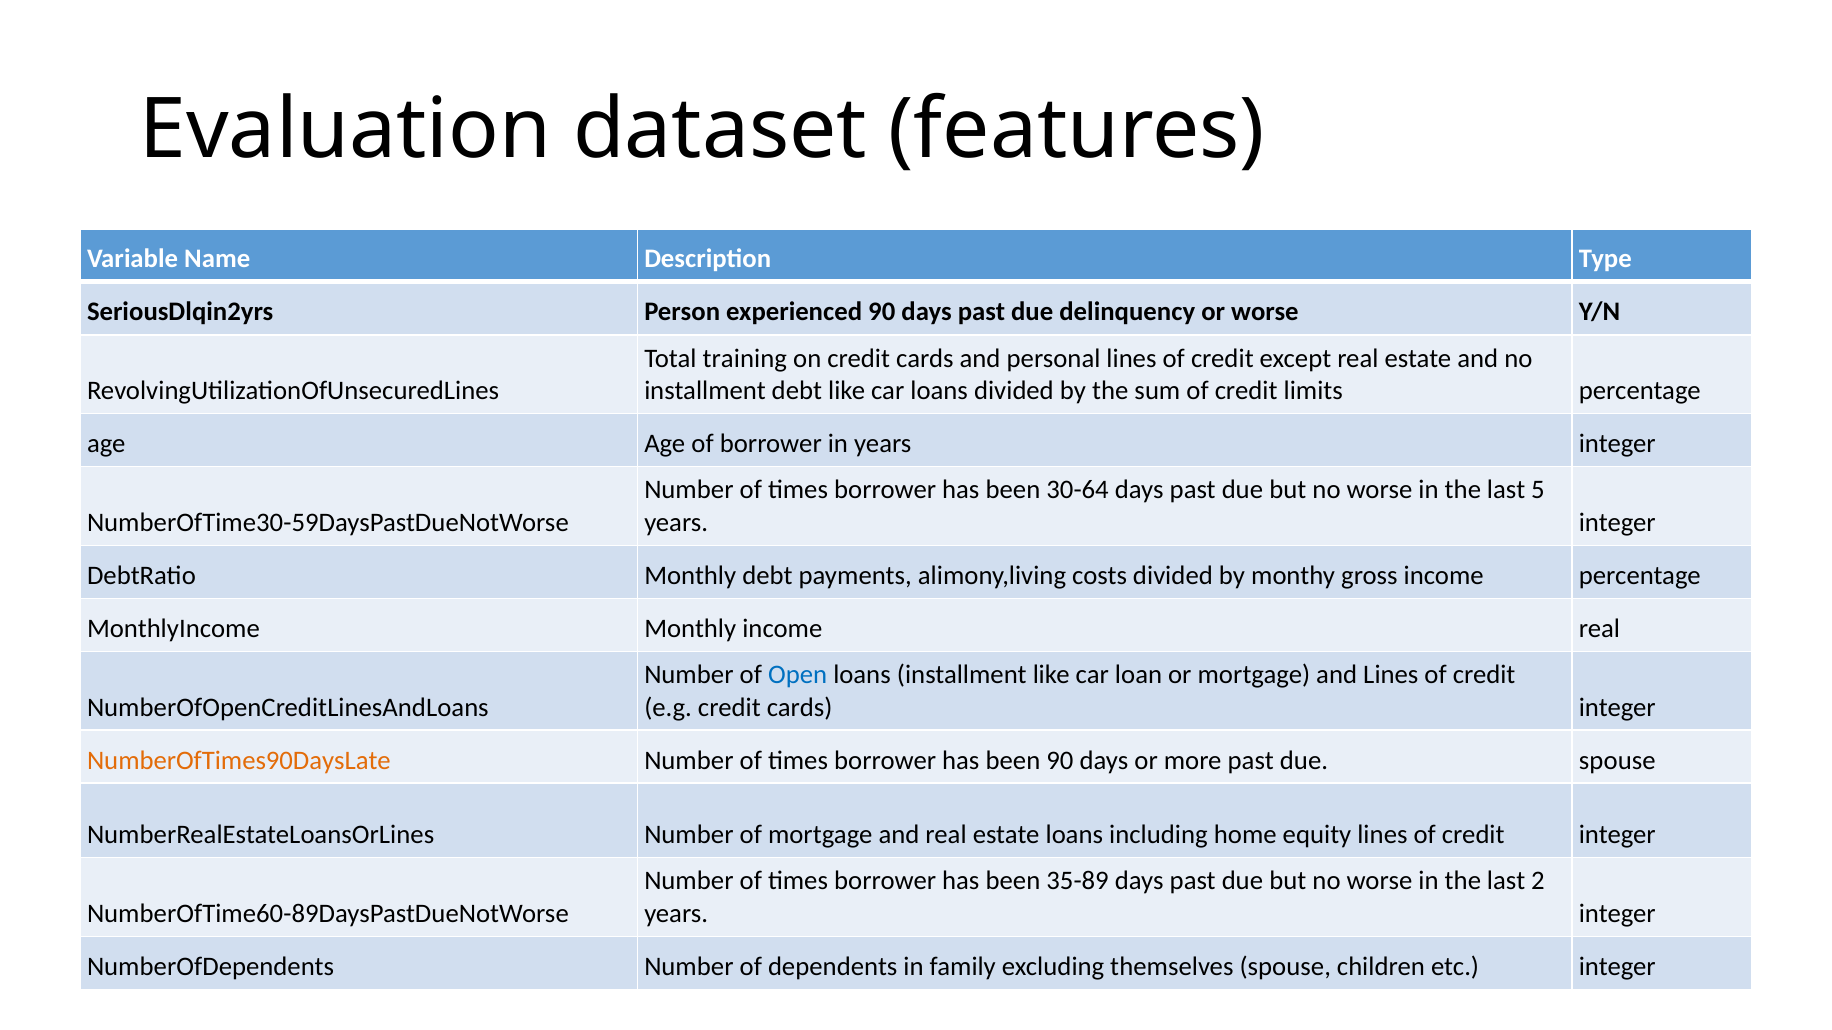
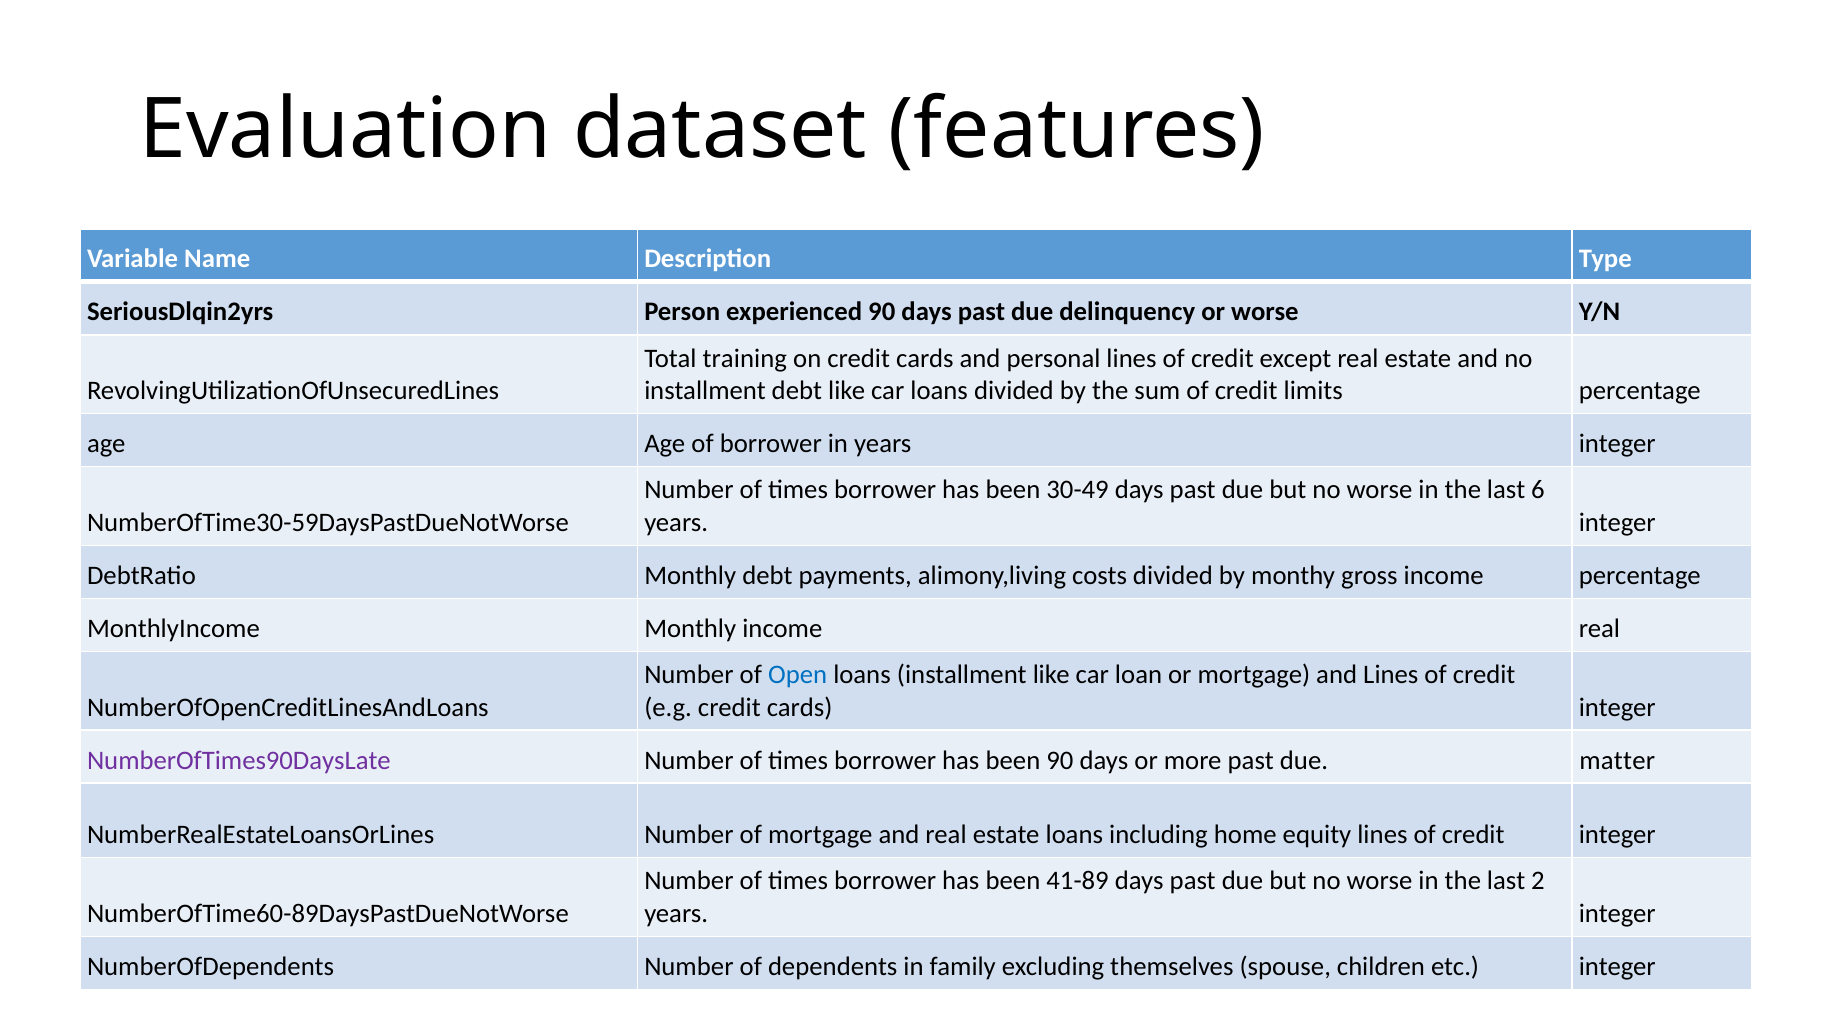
30-64: 30-64 -> 30-49
5: 5 -> 6
NumberOfTimes90DaysLate colour: orange -> purple
due spouse: spouse -> matter
35-89: 35-89 -> 41-89
